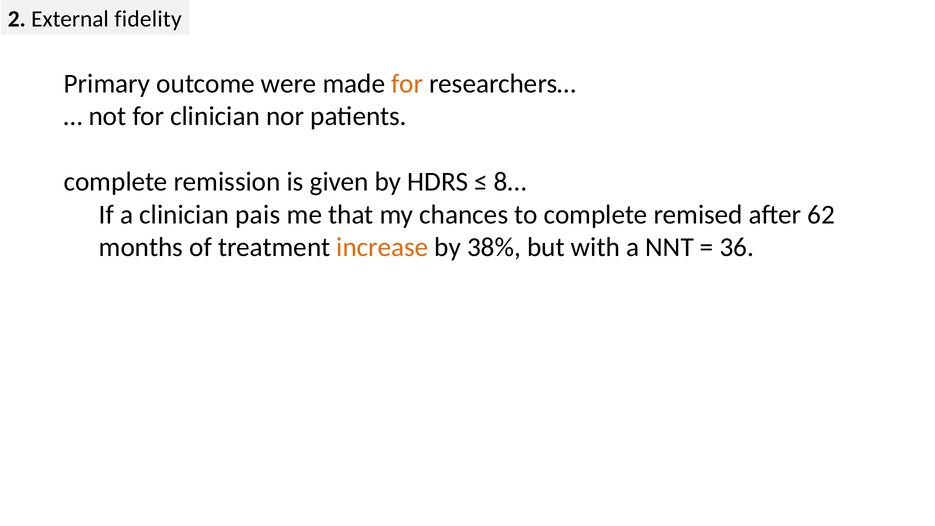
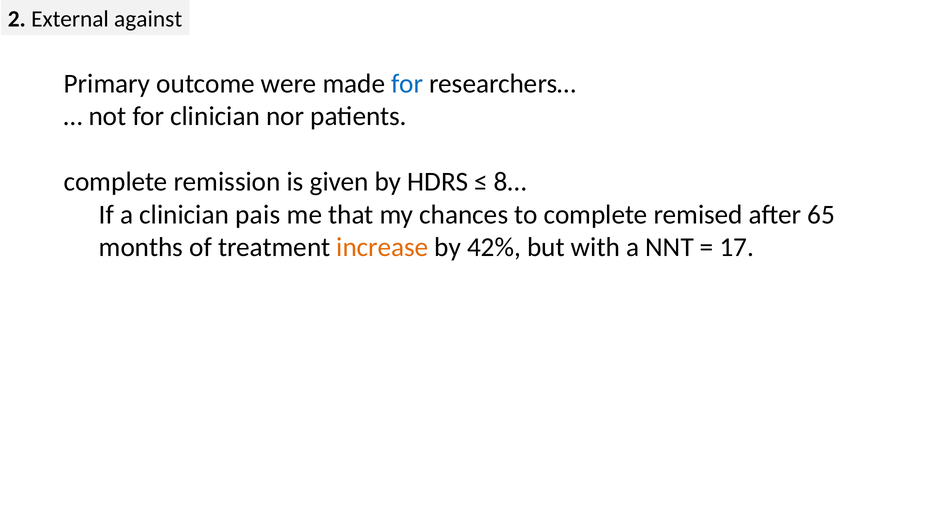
fidelity: fidelity -> against
for at (407, 84) colour: orange -> blue
62: 62 -> 65
38%: 38% -> 42%
36: 36 -> 17
